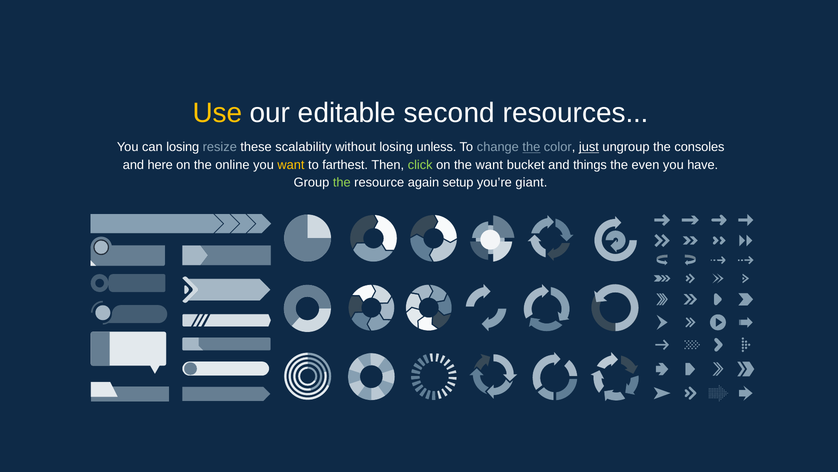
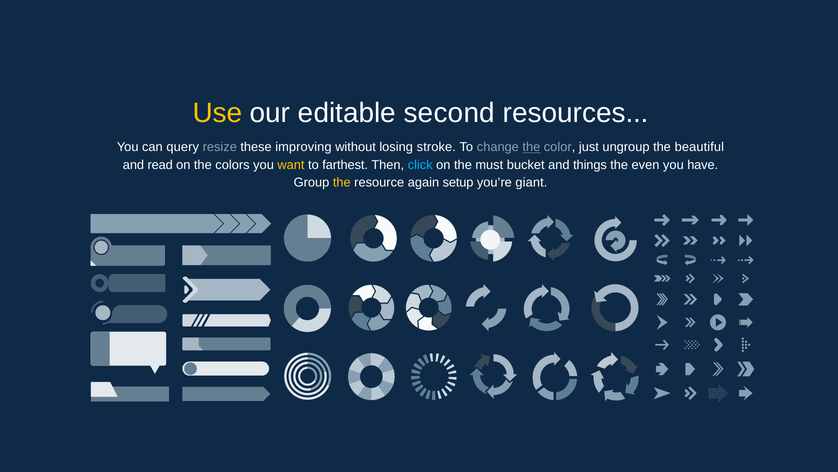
can losing: losing -> query
scalability: scalability -> improving
unless: unless -> stroke
just underline: present -> none
consoles: consoles -> beautiful
here: here -> read
online: online -> colors
click colour: light green -> light blue
the want: want -> must
the at (342, 182) colour: light green -> yellow
